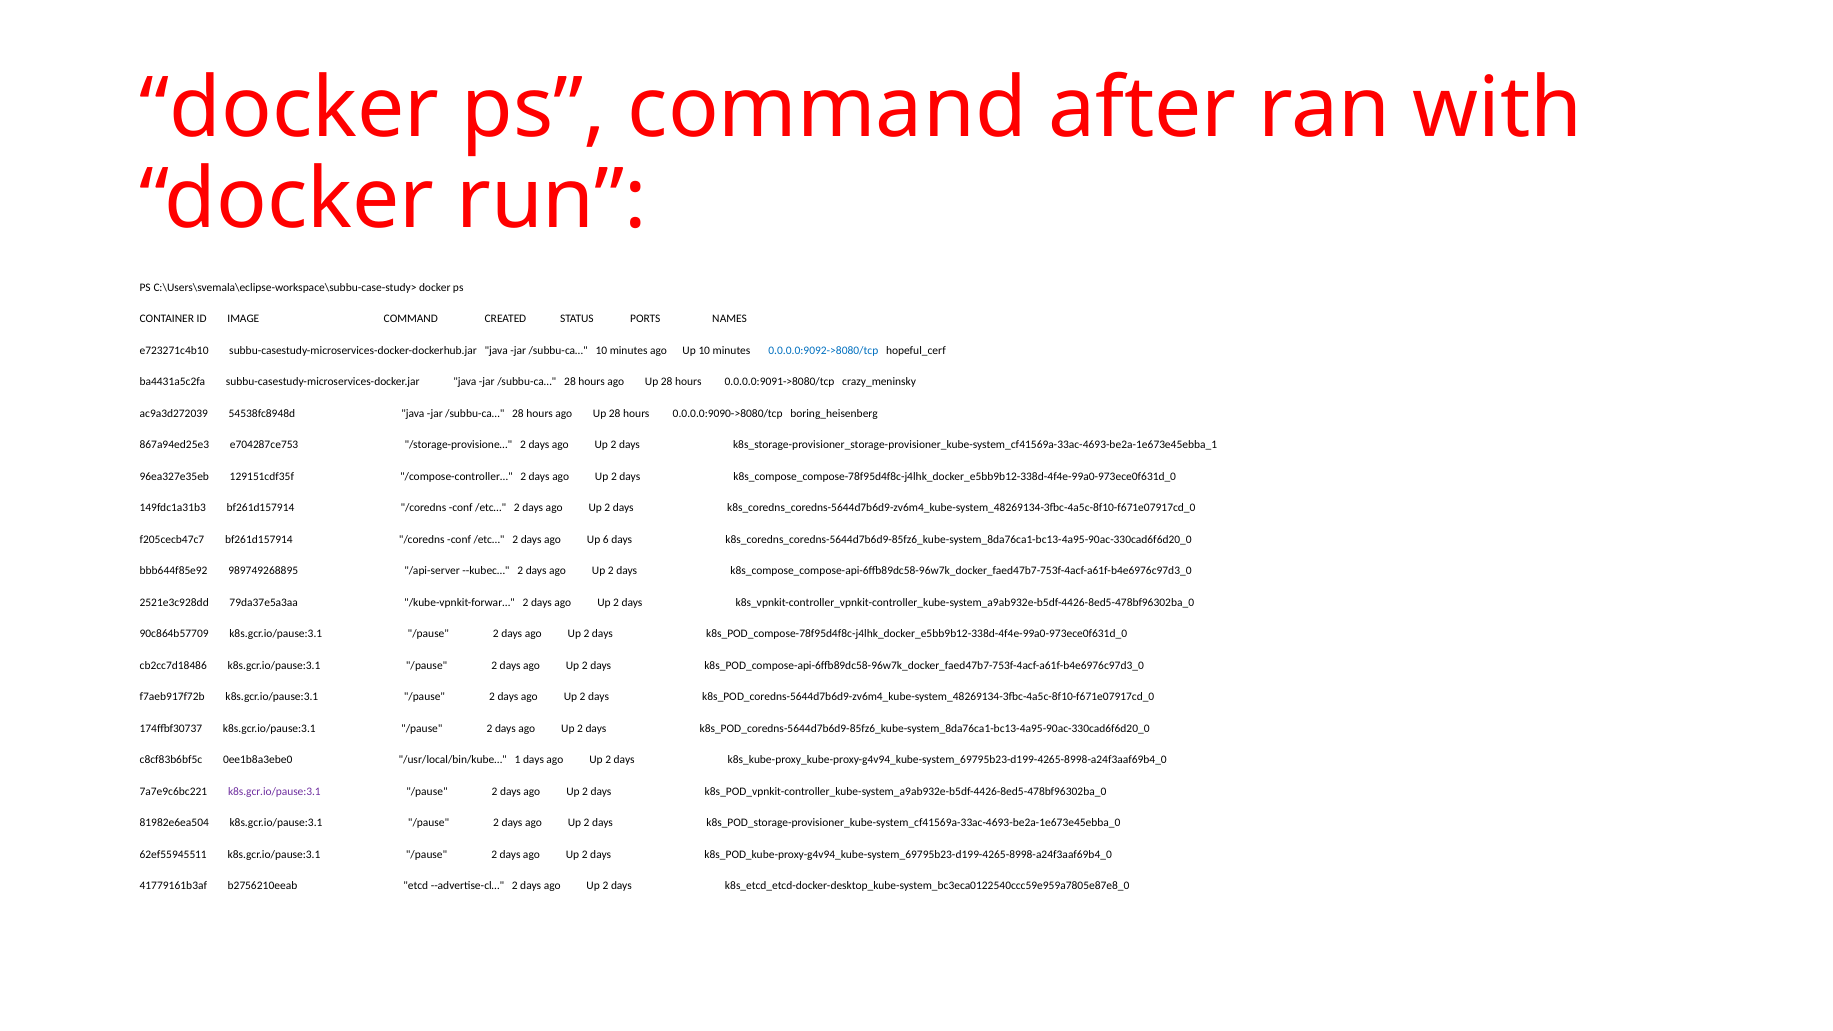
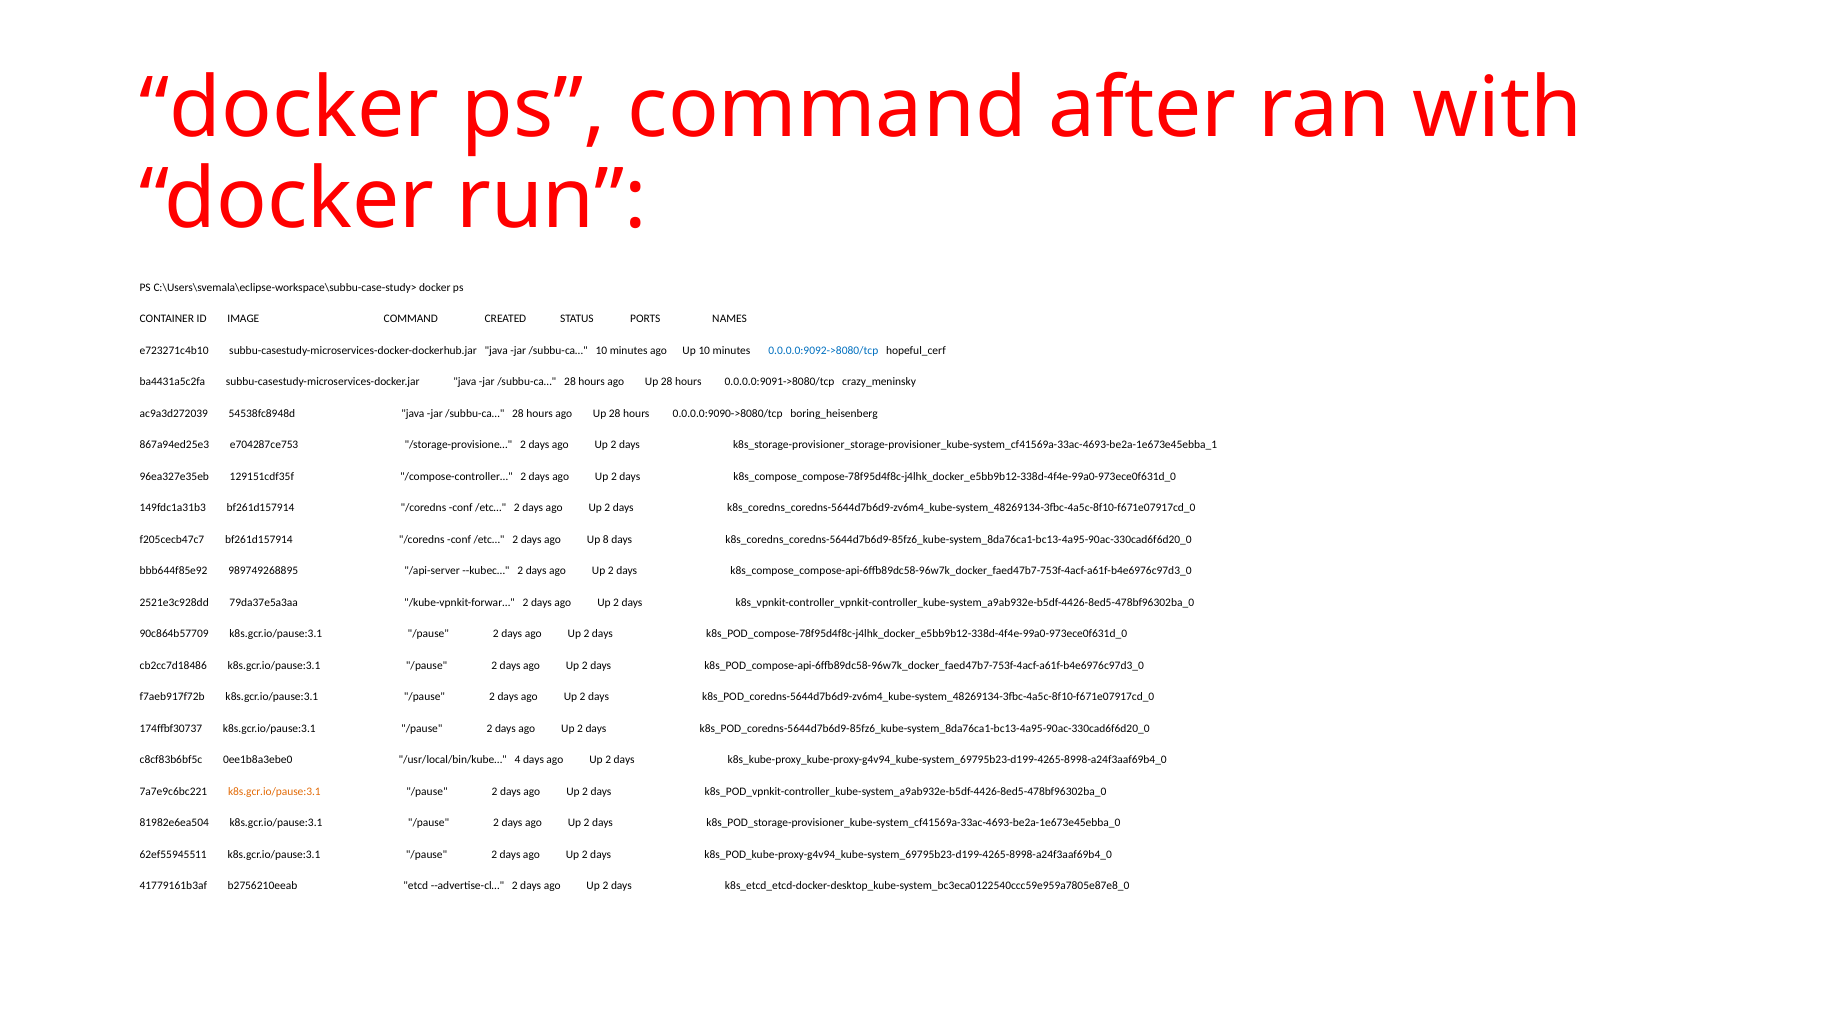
6: 6 -> 8
1: 1 -> 4
k8s.gcr.io/pause:3.1 at (274, 791) colour: purple -> orange
